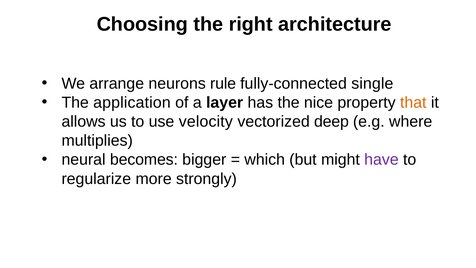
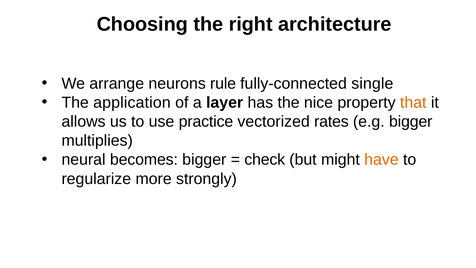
velocity: velocity -> practice
deep: deep -> rates
e.g where: where -> bigger
which: which -> check
have colour: purple -> orange
